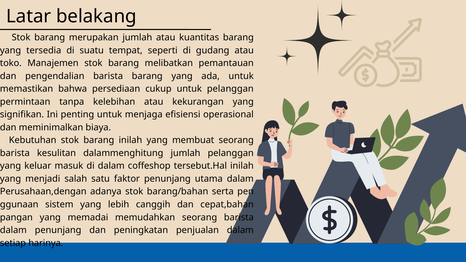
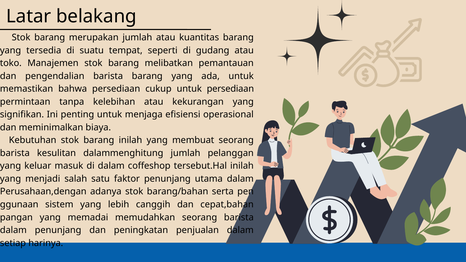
untuk pelanggan: pelanggan -> persediaan
